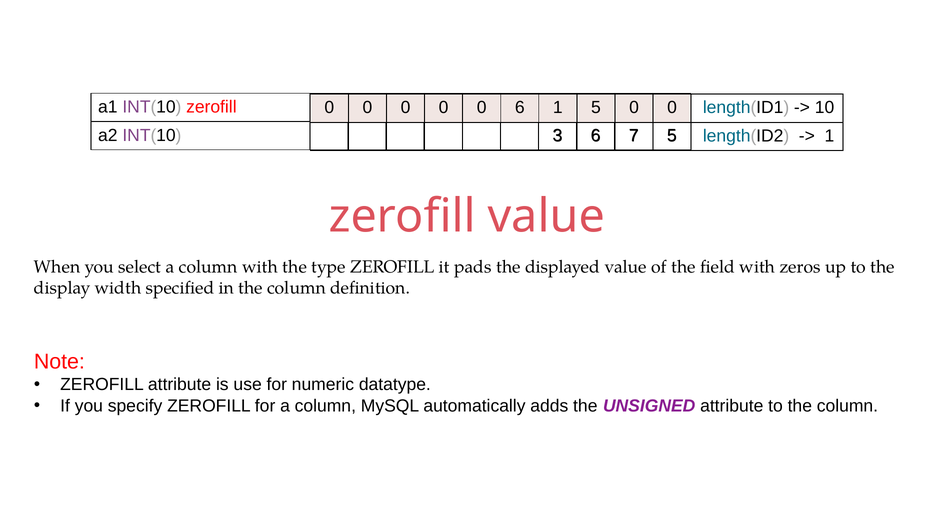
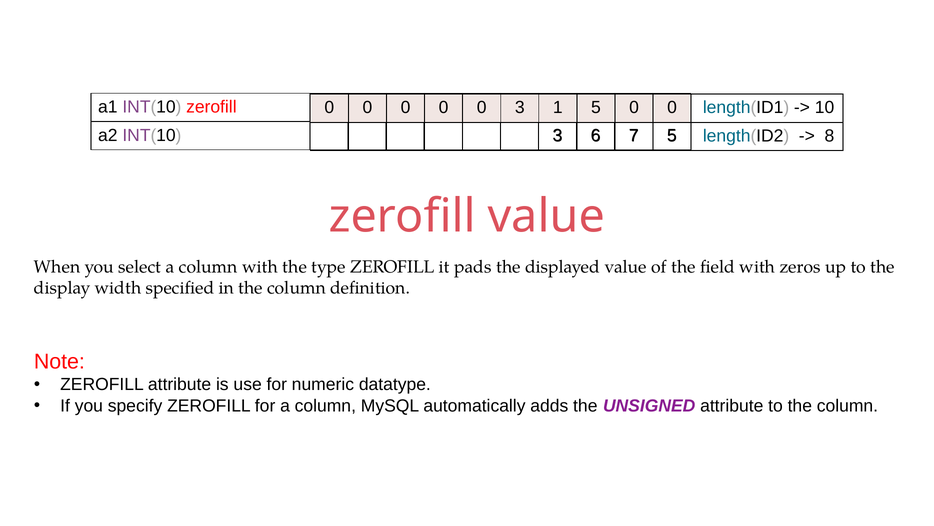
0 6: 6 -> 3
1 at (829, 136): 1 -> 8
